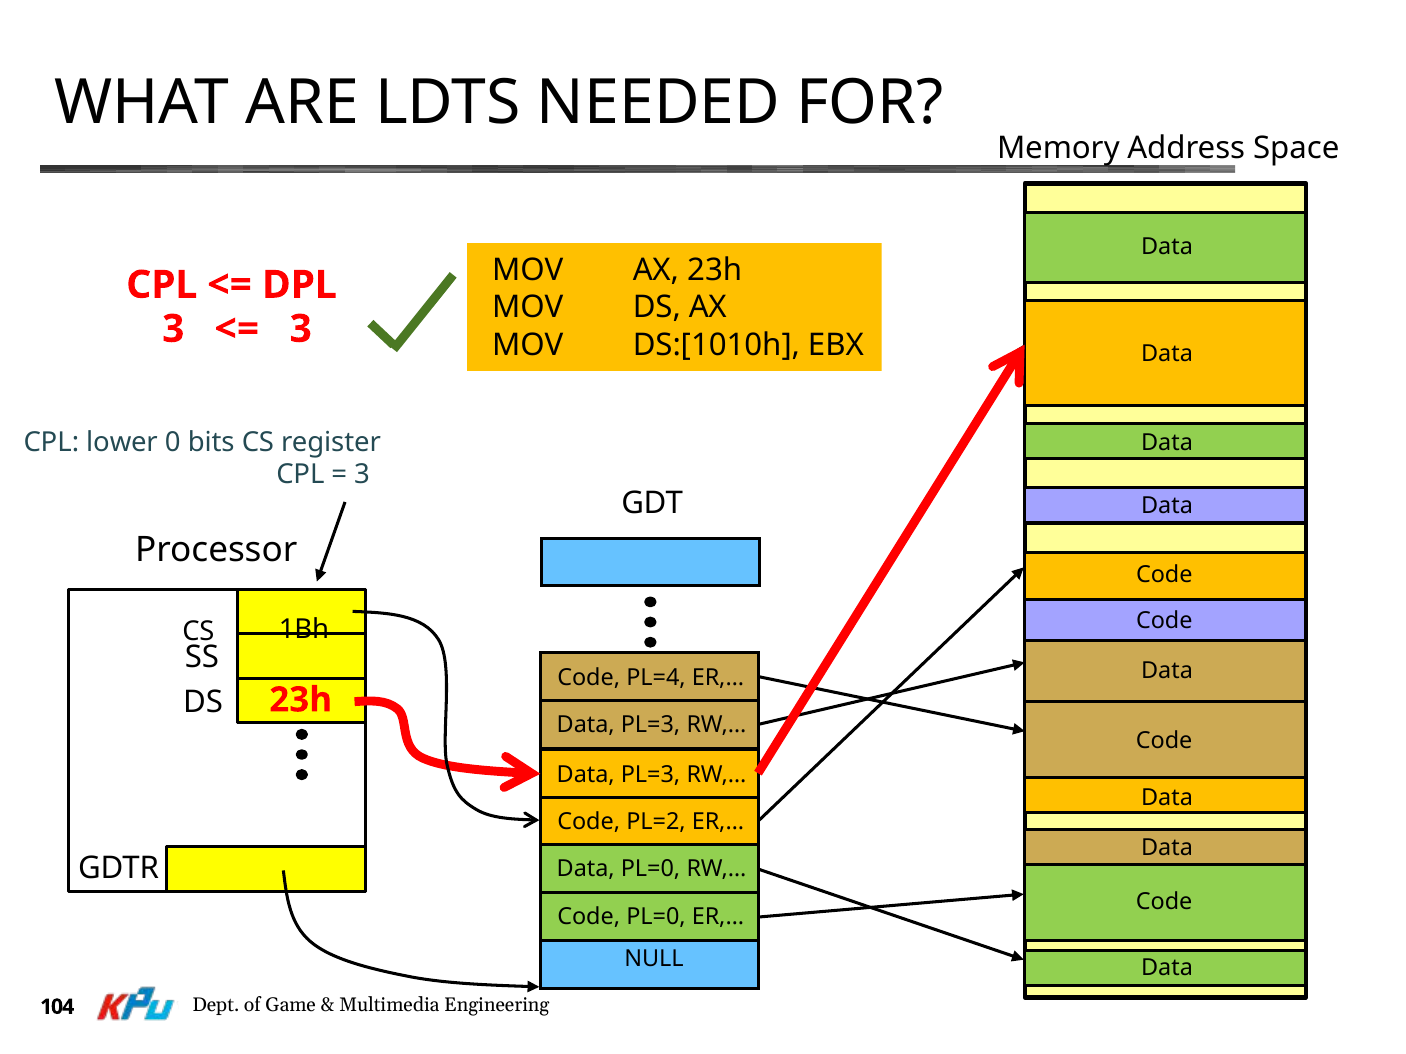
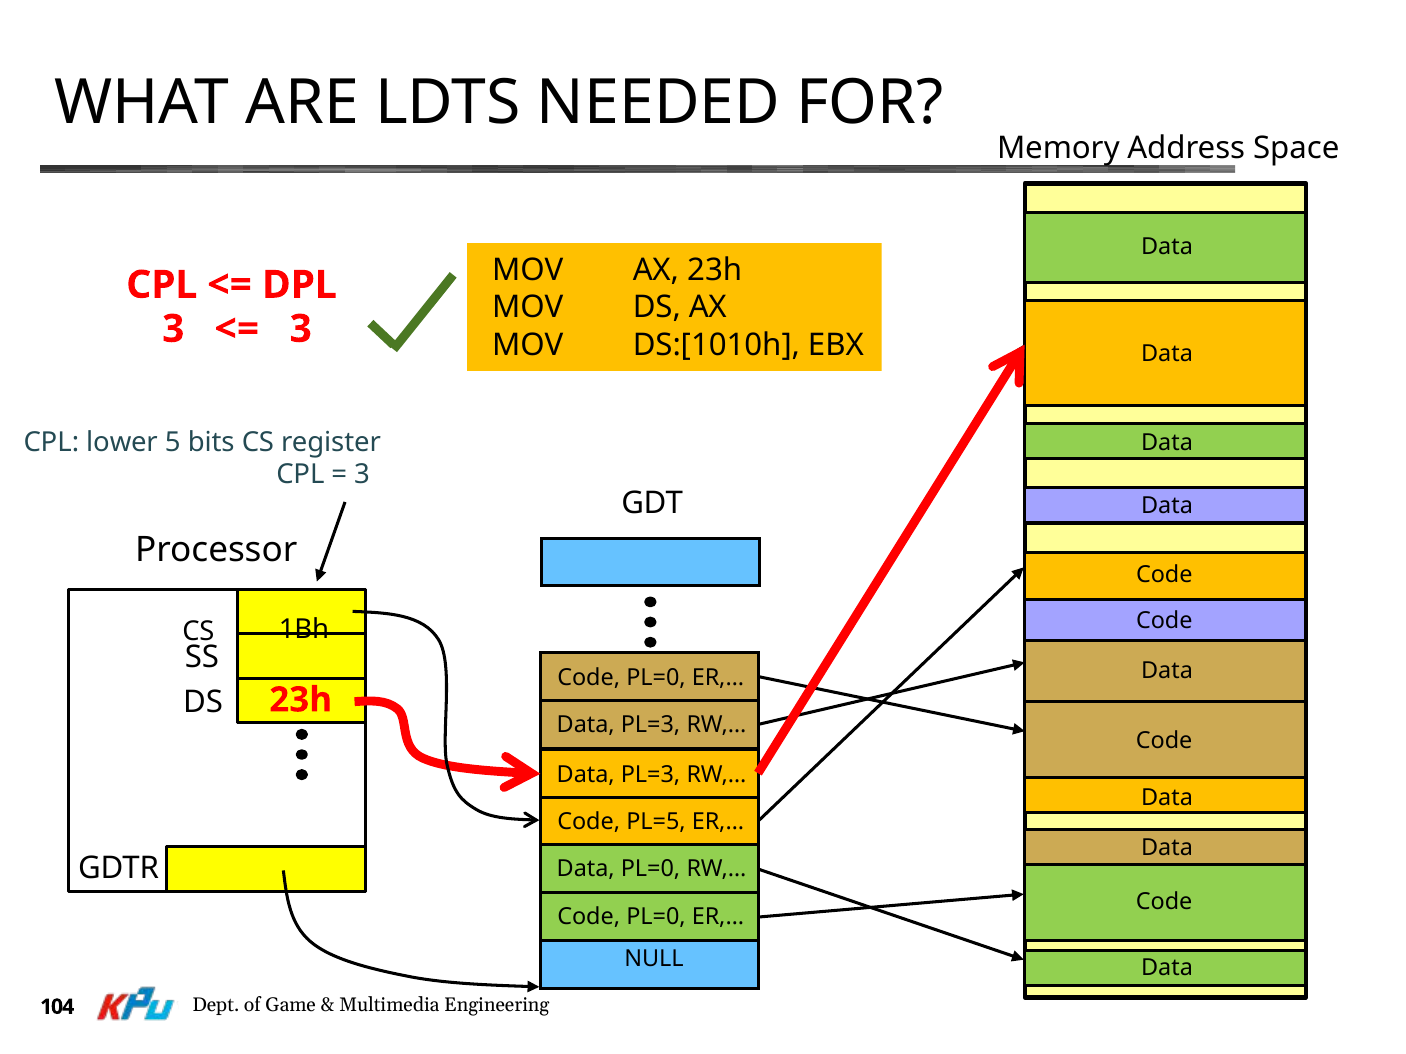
0: 0 -> 5
PL=4 at (656, 678): PL=4 -> PL=0
PL=2: PL=2 -> PL=5
